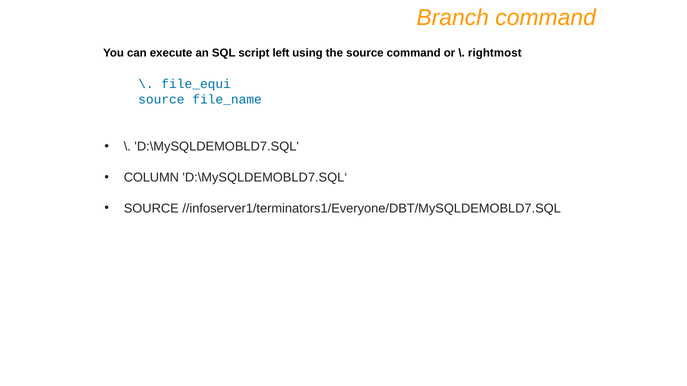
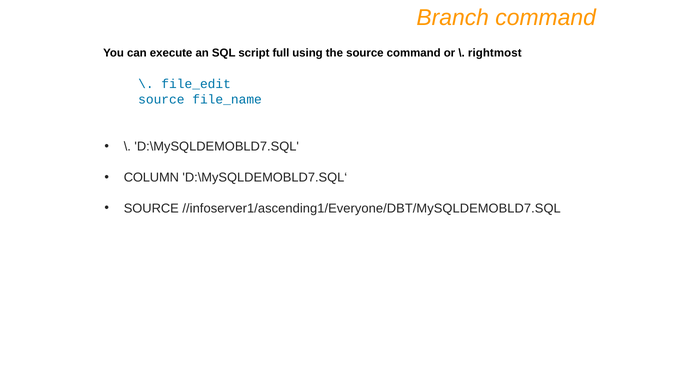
left: left -> full
file_equi: file_equi -> file_edit
//infoserver1/terminators1/Everyone/DBT/MySQLDEMOBLD7.SQL: //infoserver1/terminators1/Everyone/DBT/MySQLDEMOBLD7.SQL -> //infoserver1/ascending1/Everyone/DBT/MySQLDEMOBLD7.SQL
